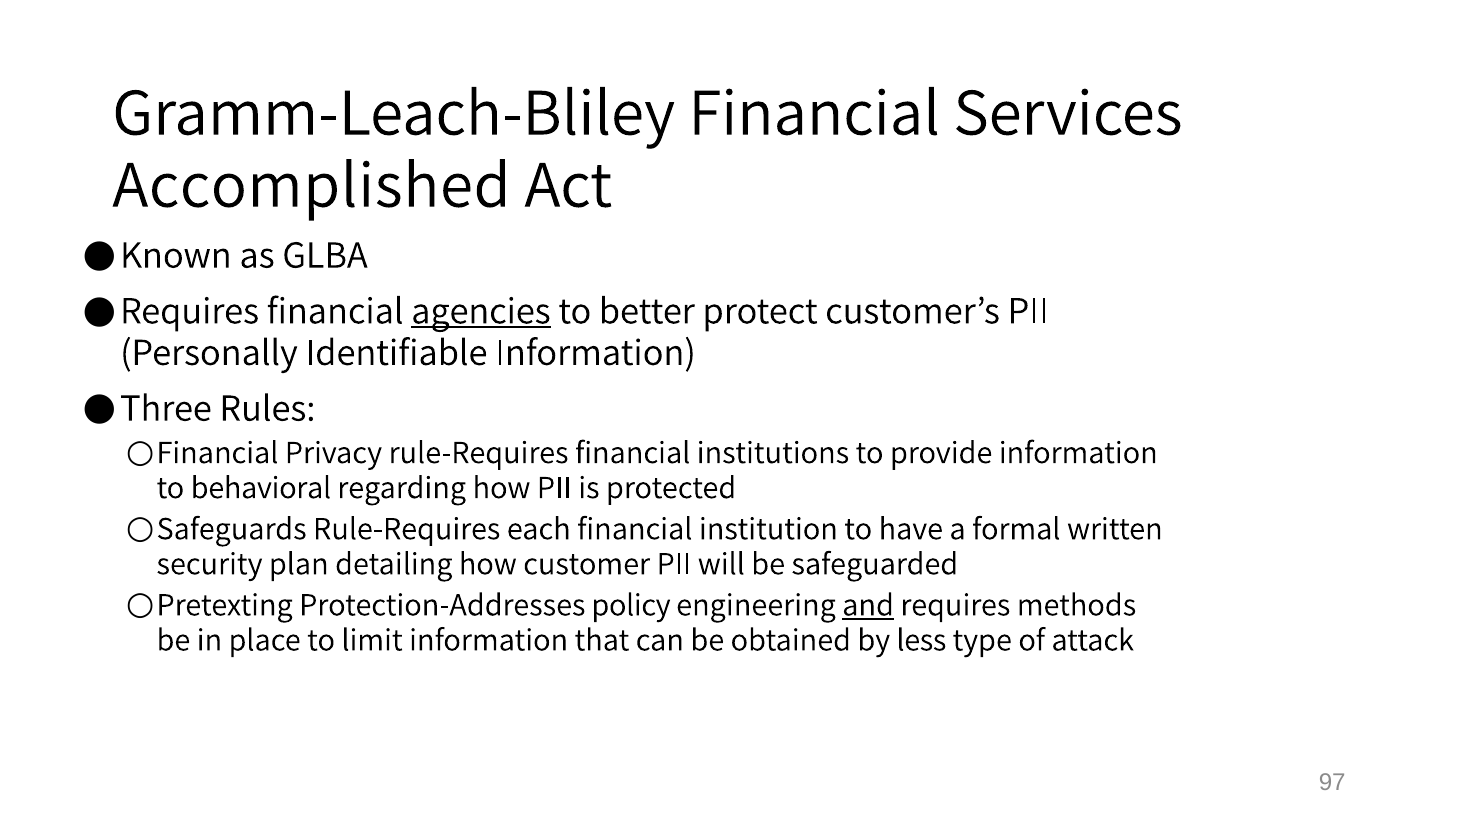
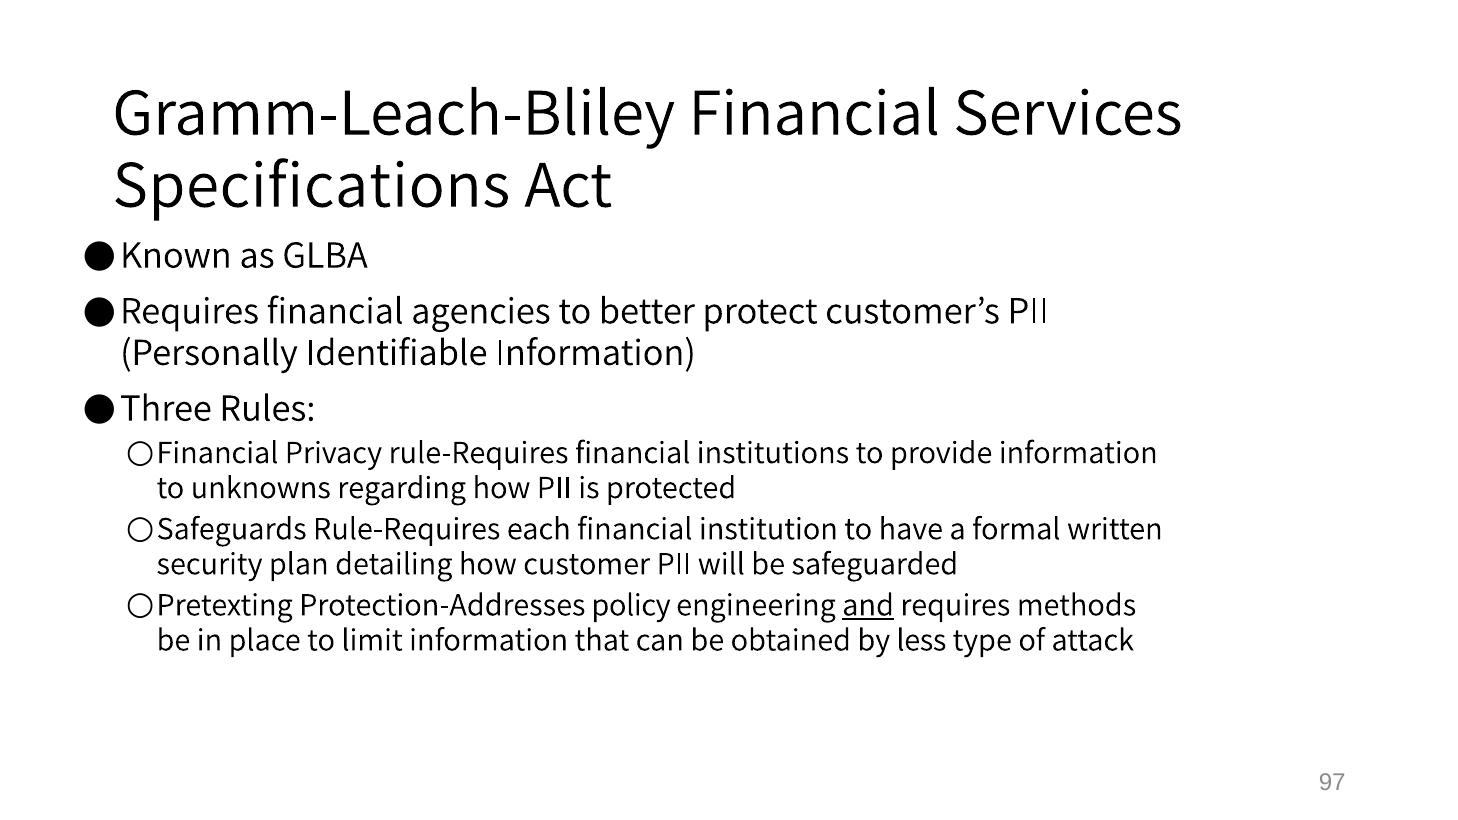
Accomplished: Accomplished -> Specifications
agencies underline: present -> none
behavioral: behavioral -> unknowns
